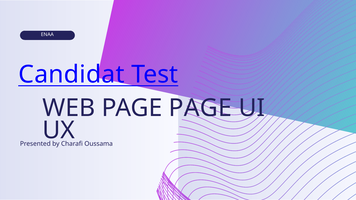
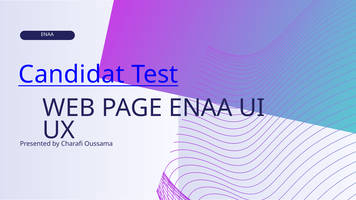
PAGE PAGE: PAGE -> ENAA
